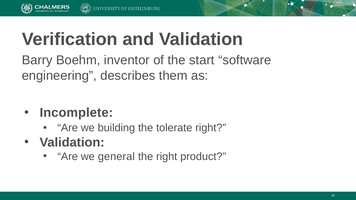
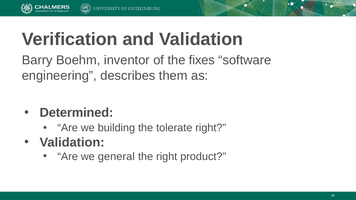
start: start -> fixes
Incomplete: Incomplete -> Determined
